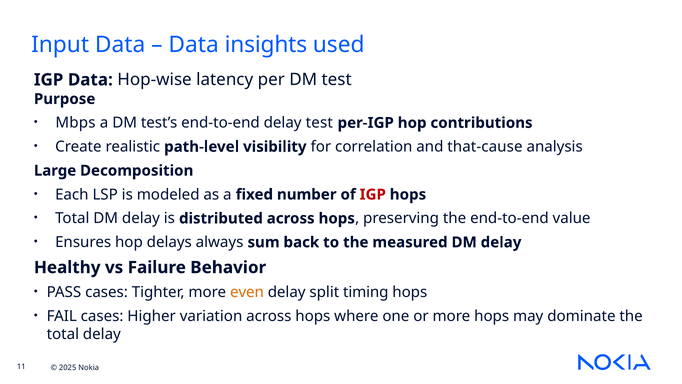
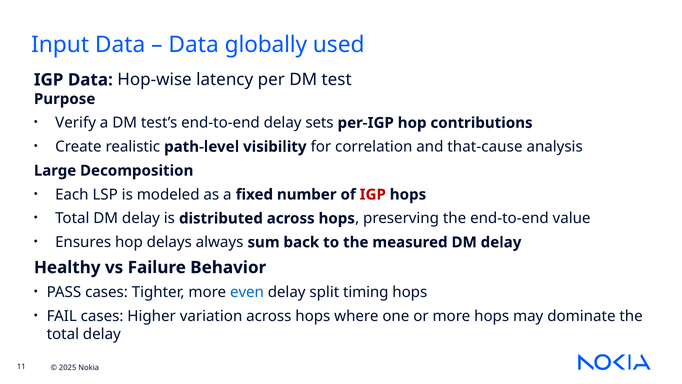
insights: insights -> globally
Mbps: Mbps -> Verify
delay test: test -> sets
even colour: orange -> blue
